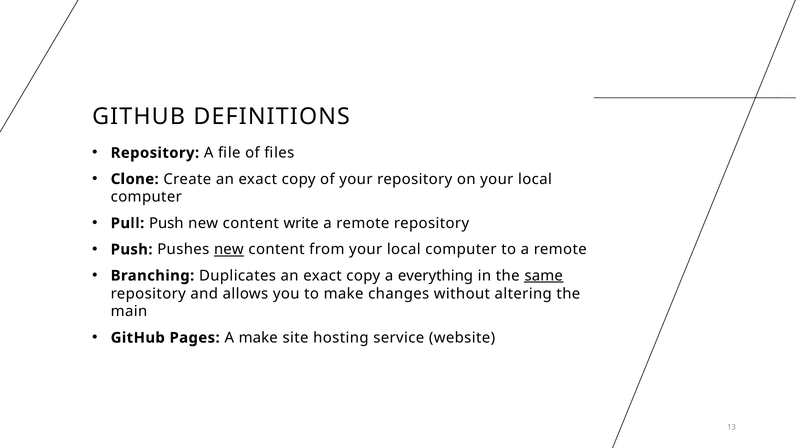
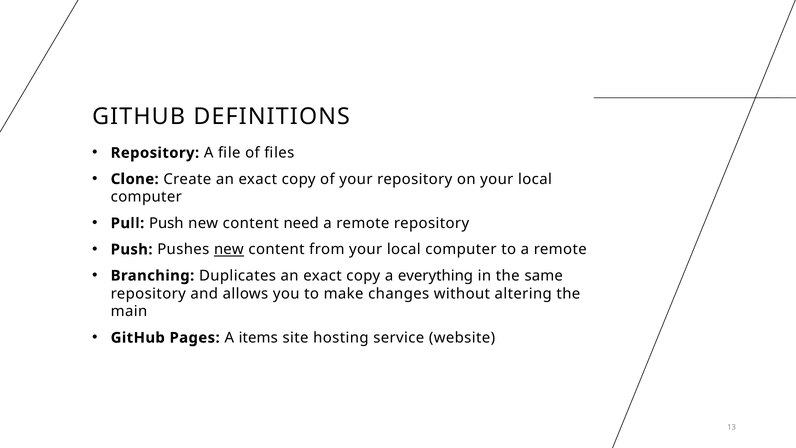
write: write -> need
same underline: present -> none
A make: make -> items
